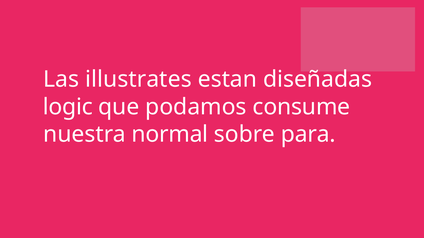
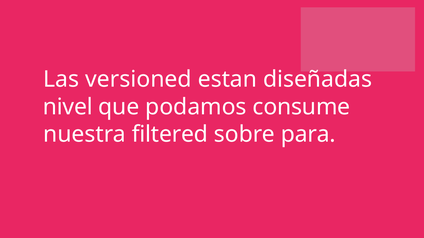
illustrates: illustrates -> versioned
logic: logic -> nivel
normal: normal -> filtered
